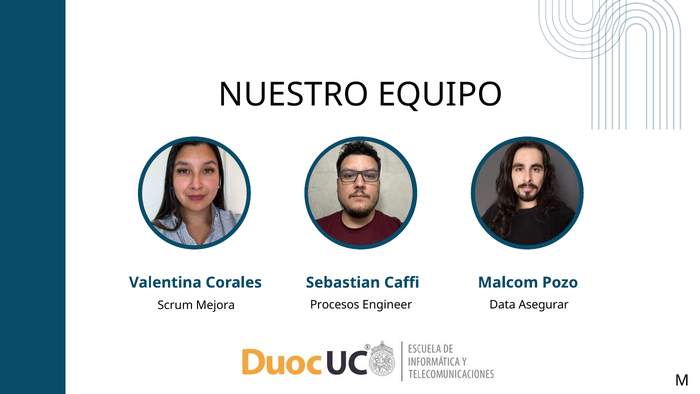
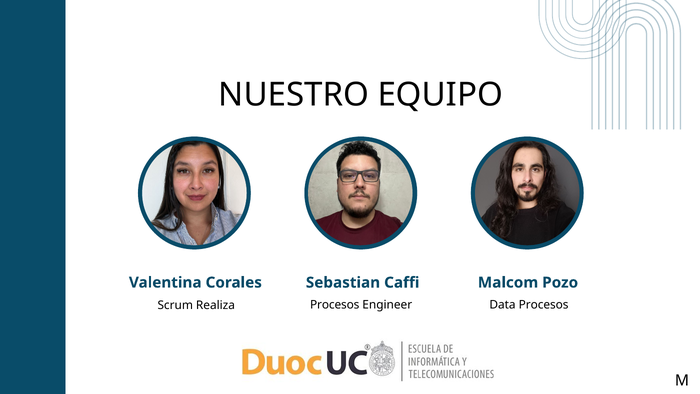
Data Asegurar: Asegurar -> Procesos
Mejora: Mejora -> Realiza
